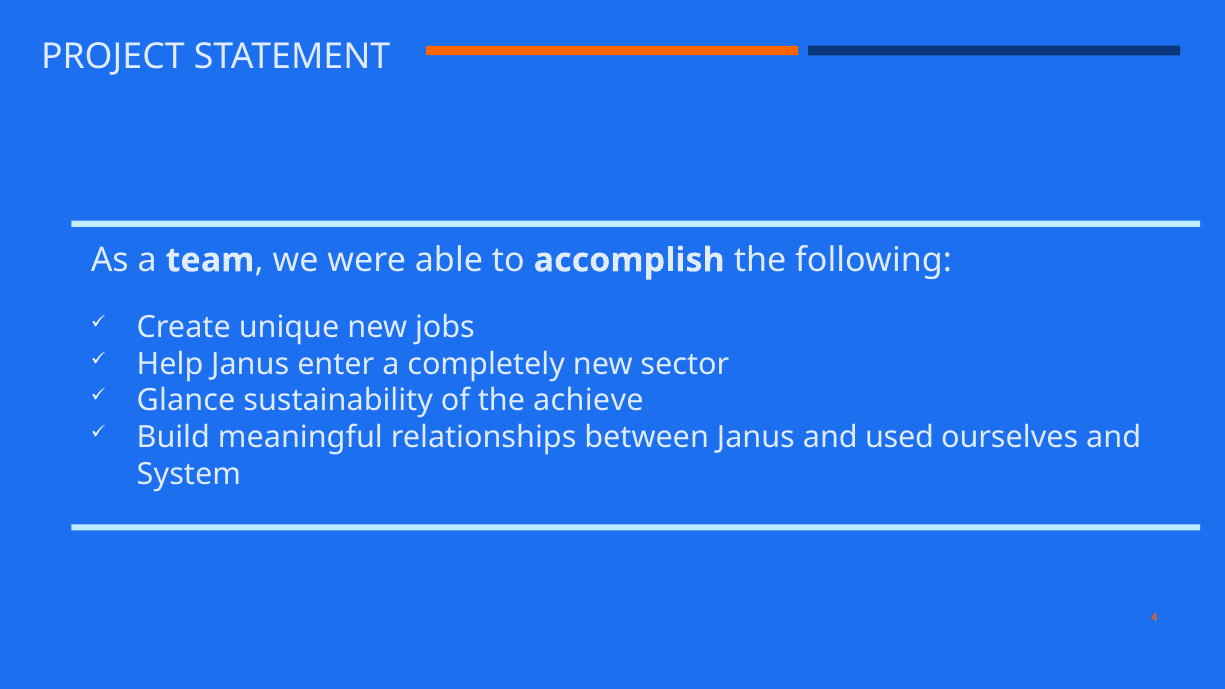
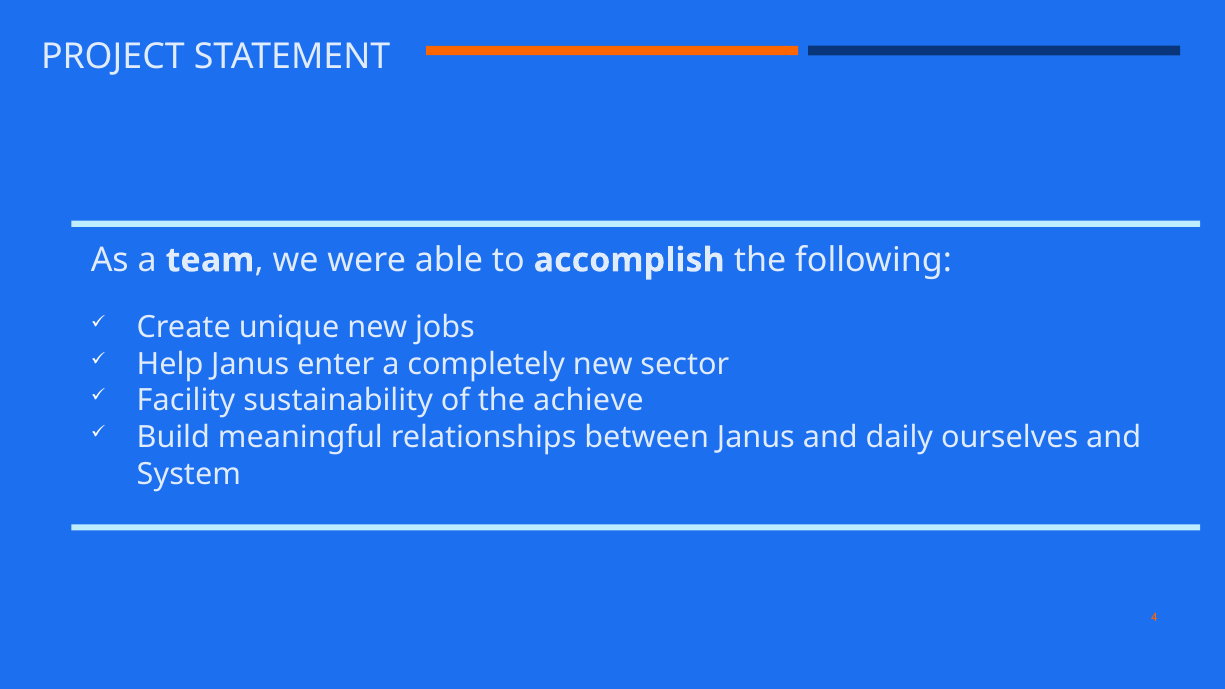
Glance: Glance -> Facility
used: used -> daily
